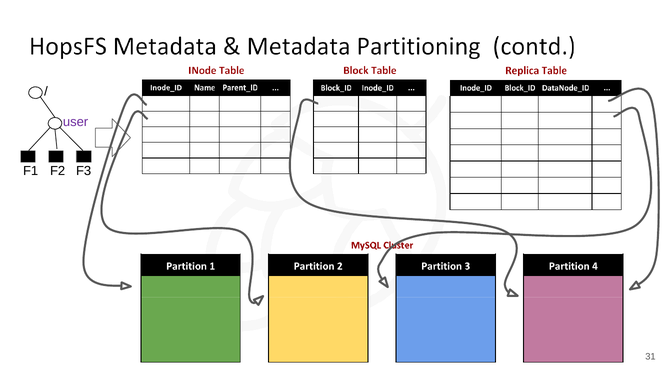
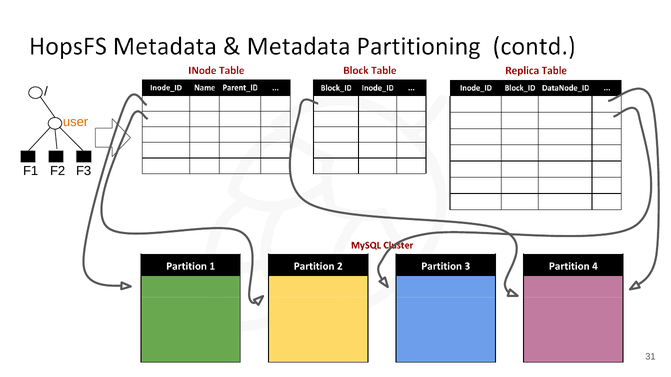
user colour: purple -> orange
